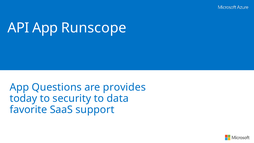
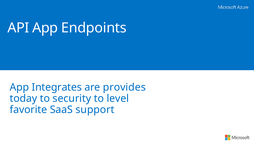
Runscope: Runscope -> Endpoints
Questions: Questions -> Integrates
data: data -> level
